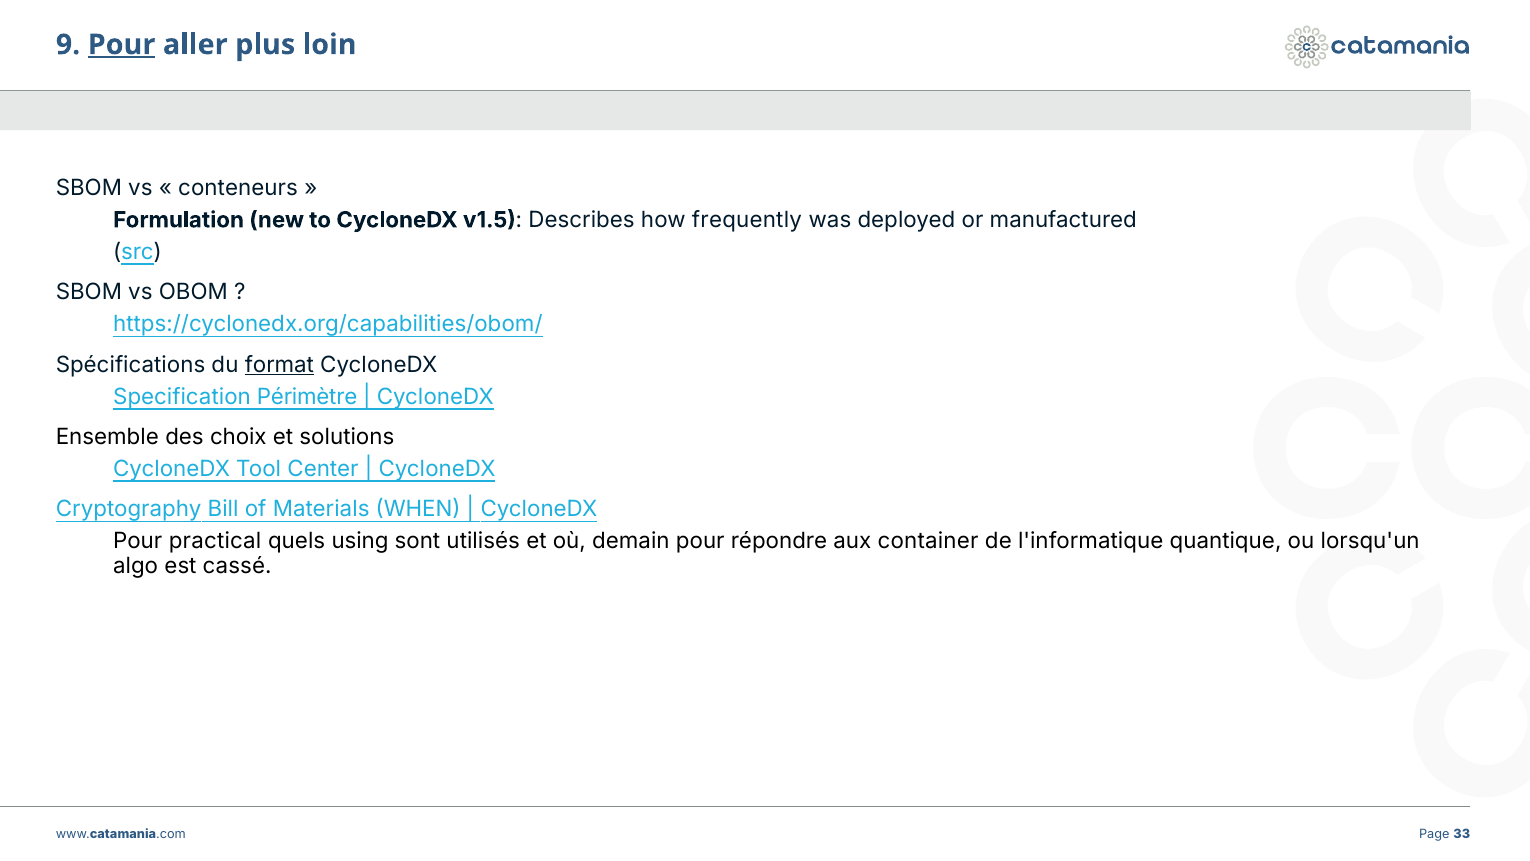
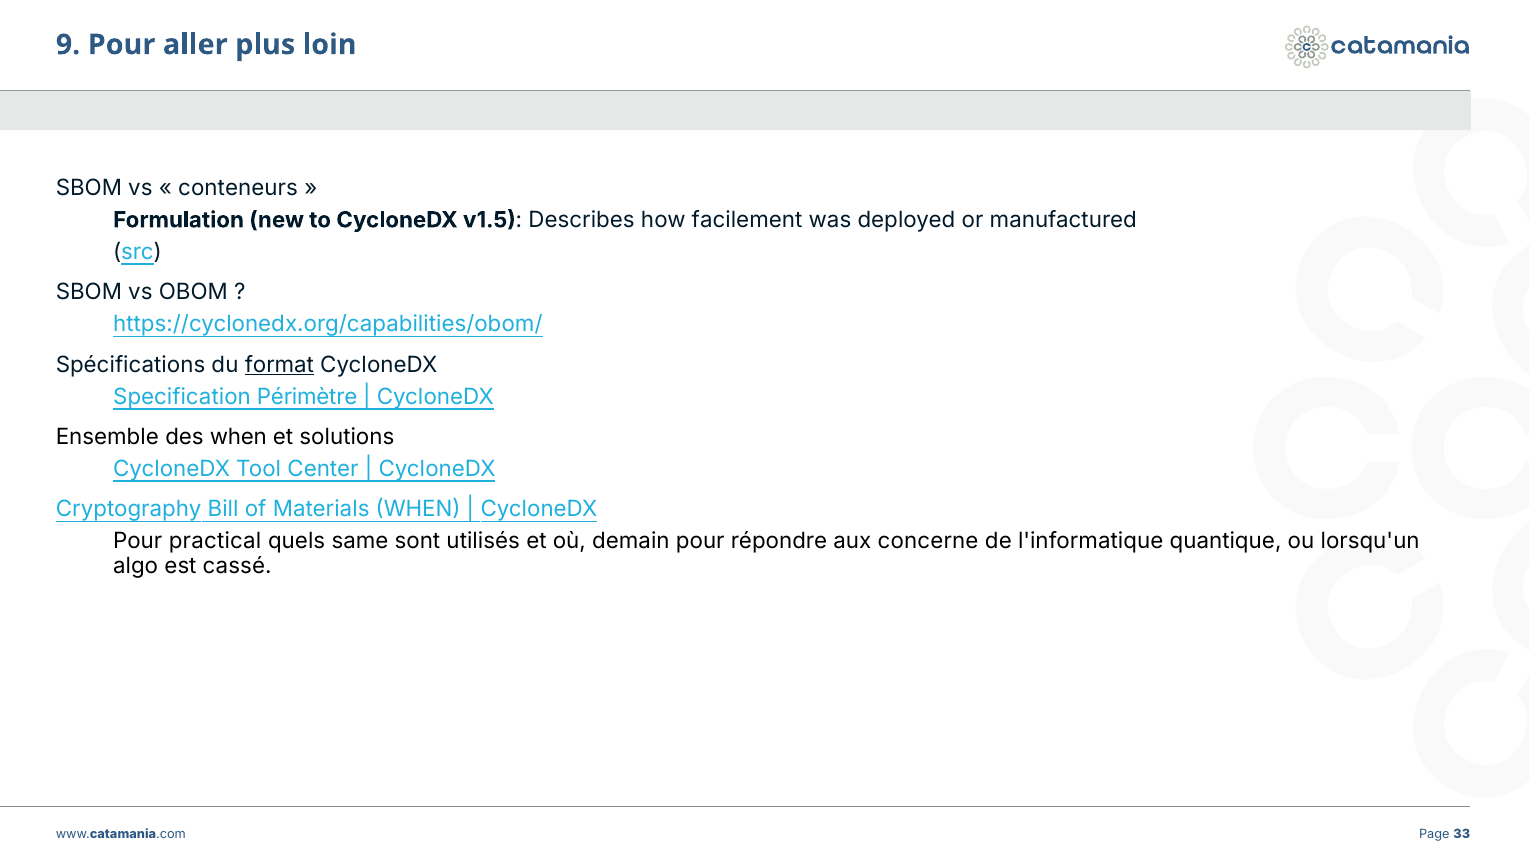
Pour at (122, 45) underline: present -> none
frequently: frequently -> facilement
des choix: choix -> when
using: using -> same
container: container -> concerne
